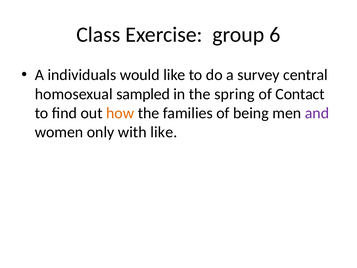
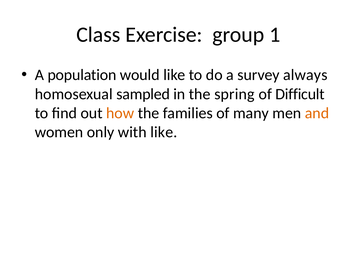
6: 6 -> 1
individuals: individuals -> population
central: central -> always
Contact: Contact -> Difficult
being: being -> many
and colour: purple -> orange
